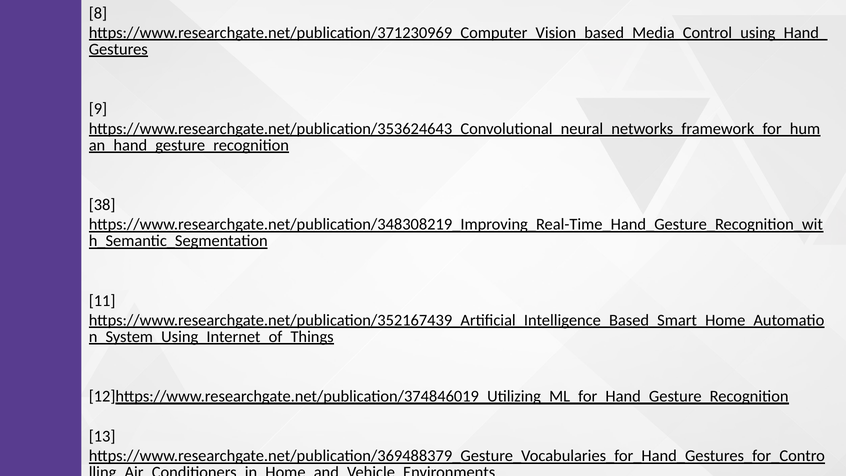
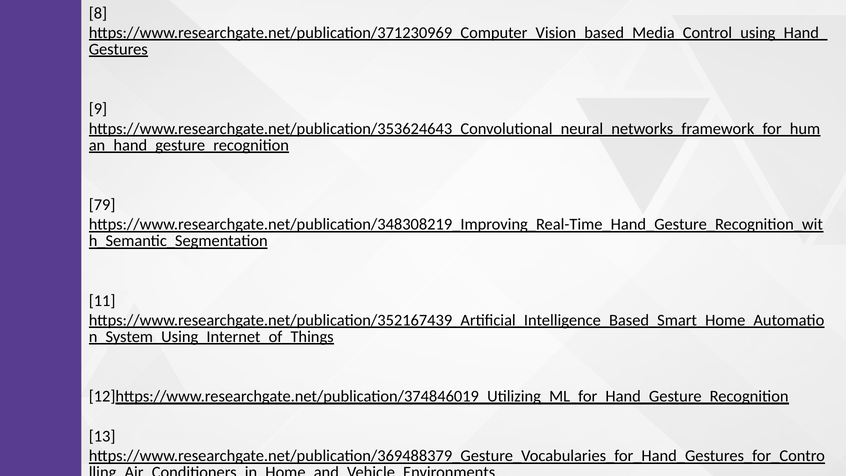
38: 38 -> 79
